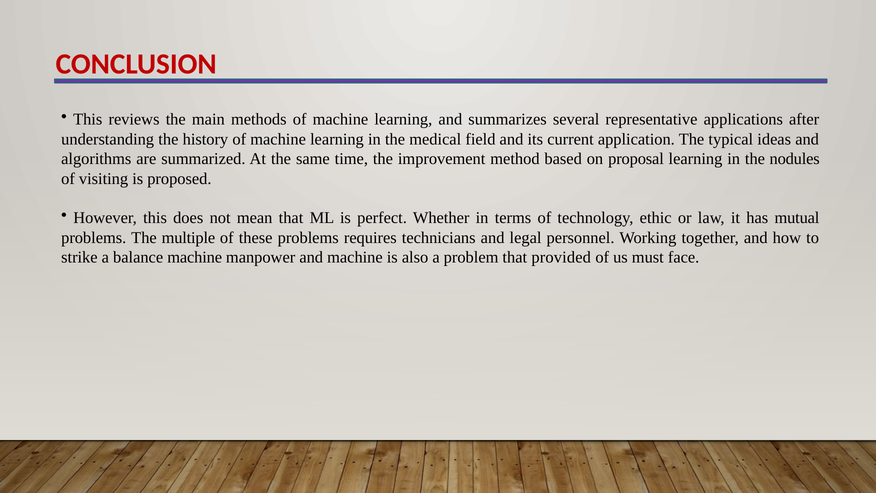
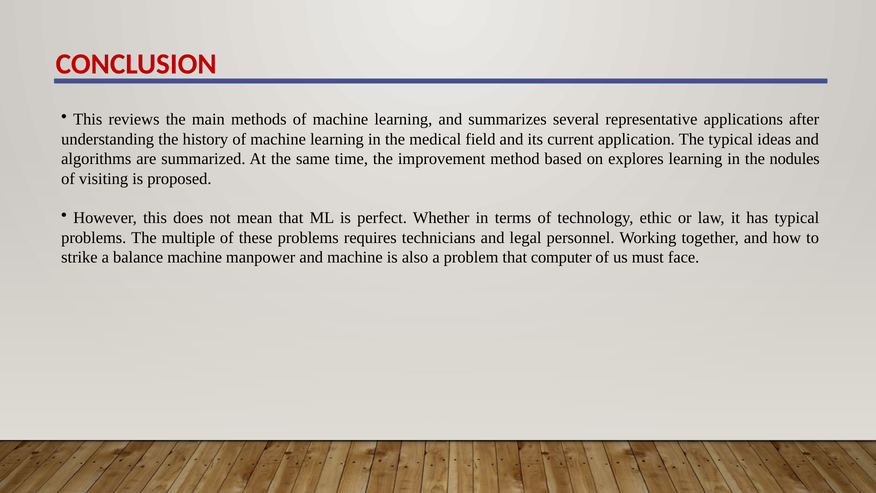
proposal: proposal -> explores
has mutual: mutual -> typical
provided: provided -> computer
